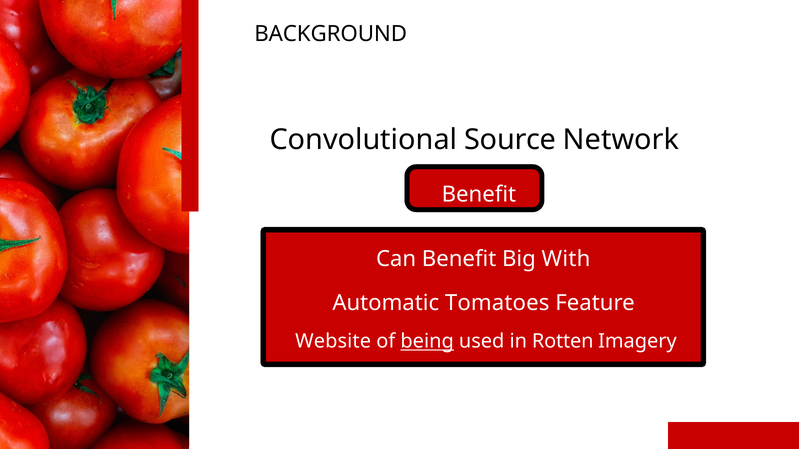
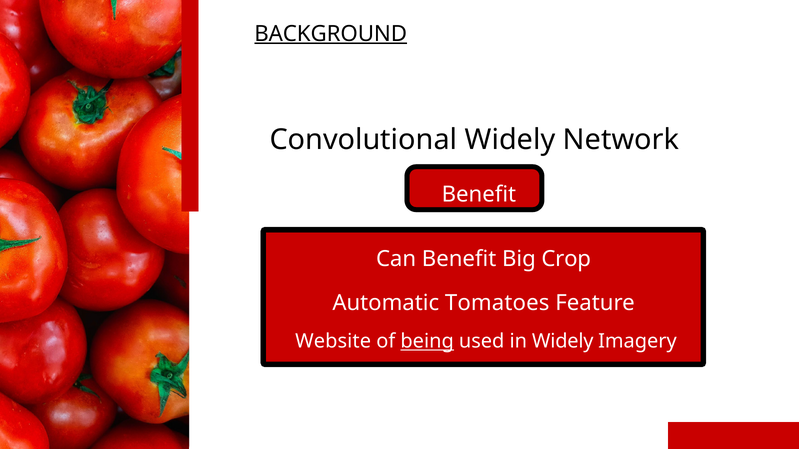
BACKGROUND underline: none -> present
Convolutional Source: Source -> Widely
With: With -> Crop
in Rotten: Rotten -> Widely
